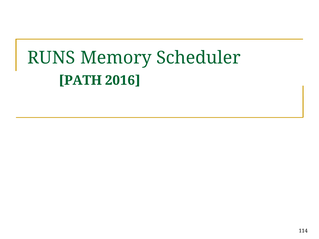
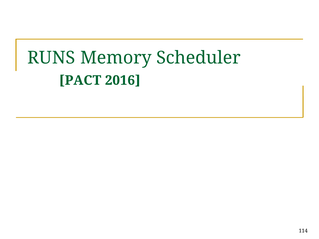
PATH: PATH -> PACT
